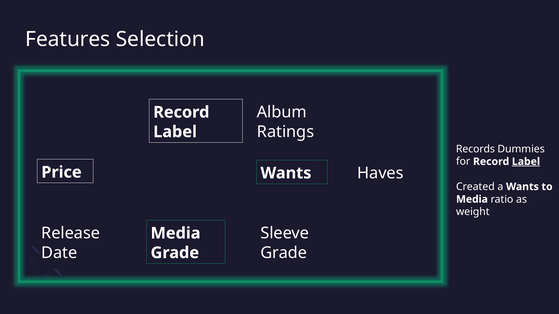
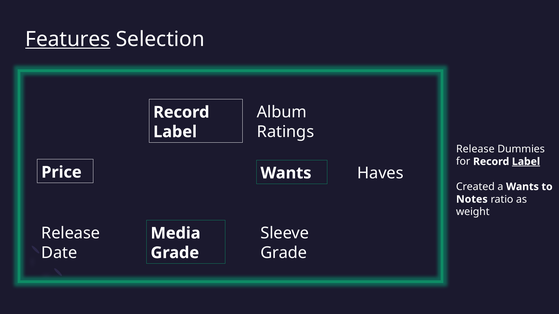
Features underline: none -> present
Records at (475, 149): Records -> Release
Media at (472, 199): Media -> Notes
